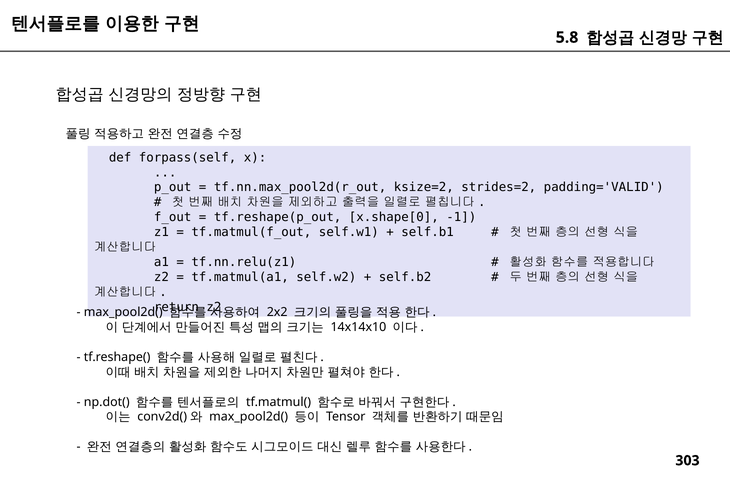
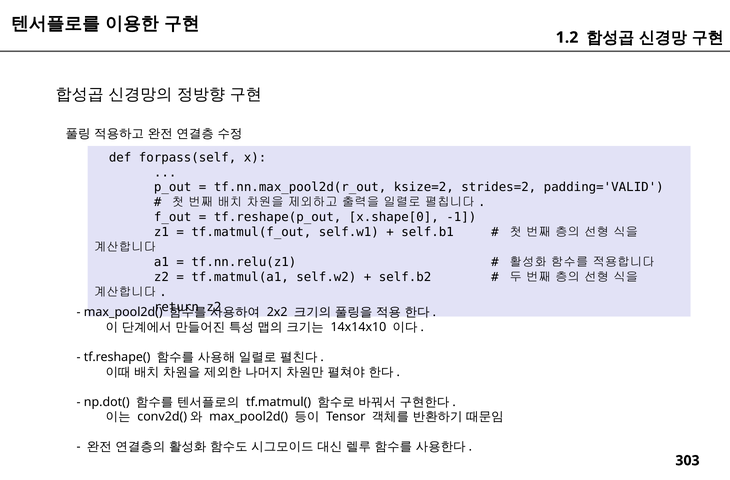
5.8: 5.8 -> 1.2
